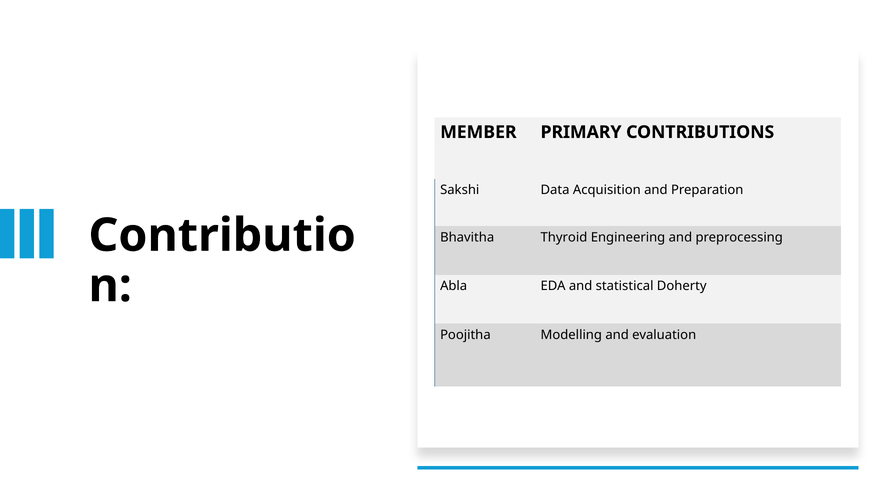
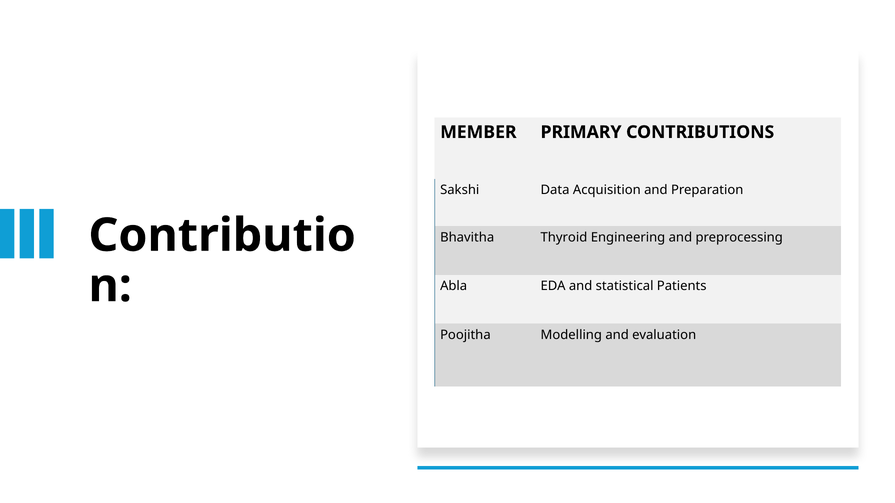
Doherty: Doherty -> Patients
